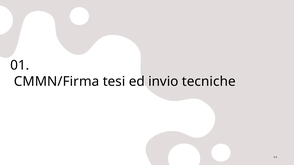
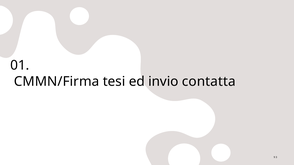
tecniche: tecniche -> contatta
